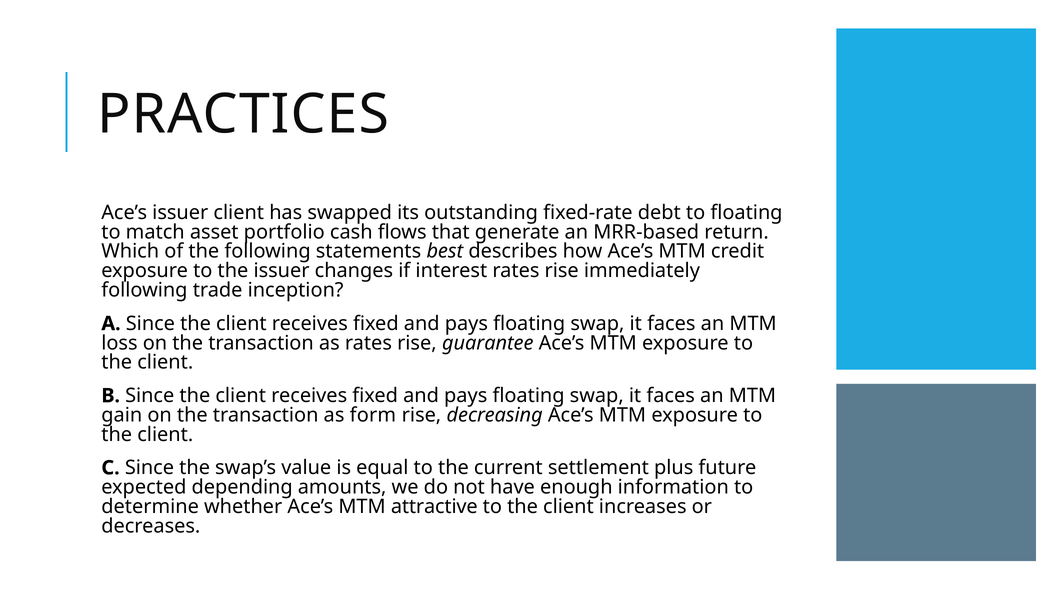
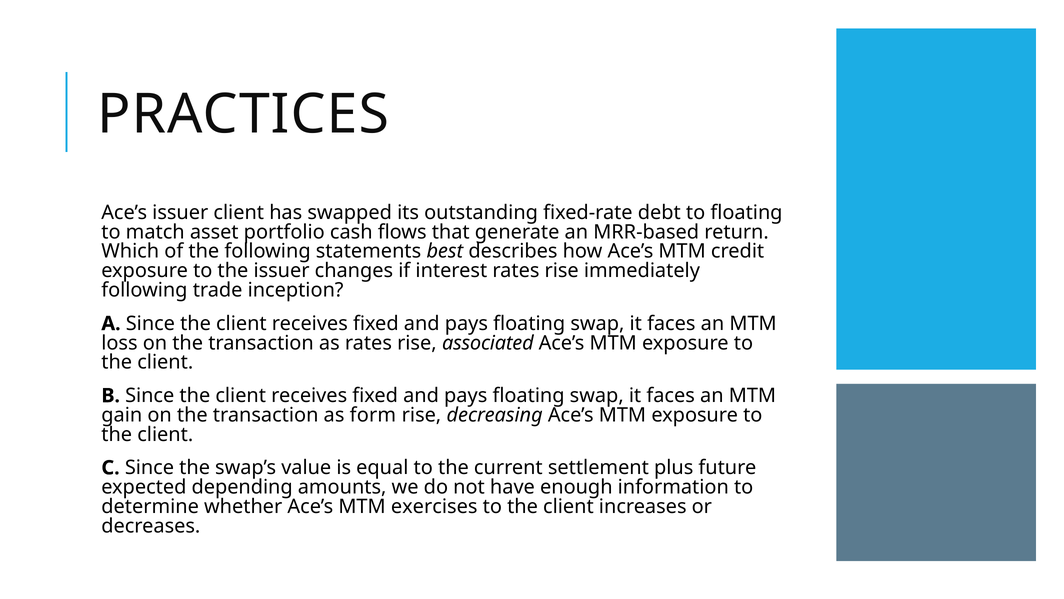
guarantee: guarantee -> associated
attractive: attractive -> exercises
